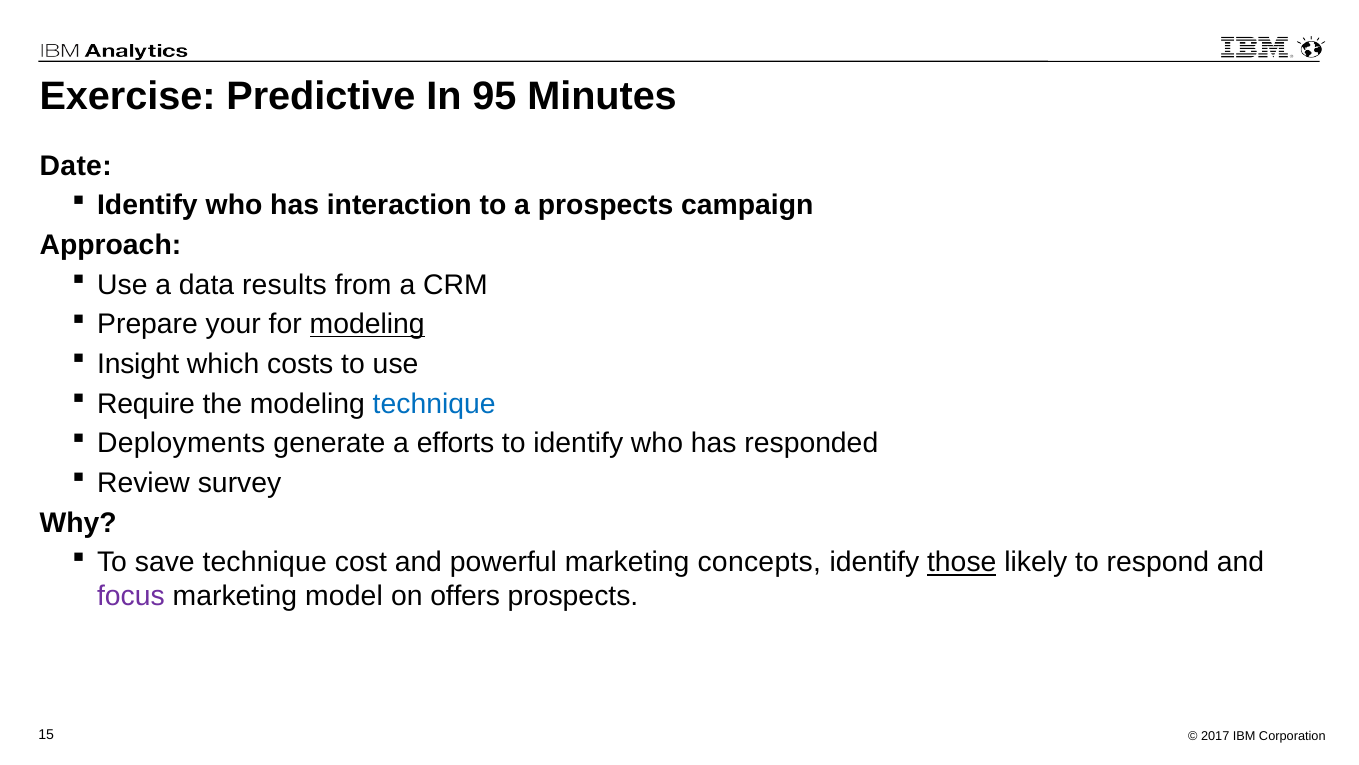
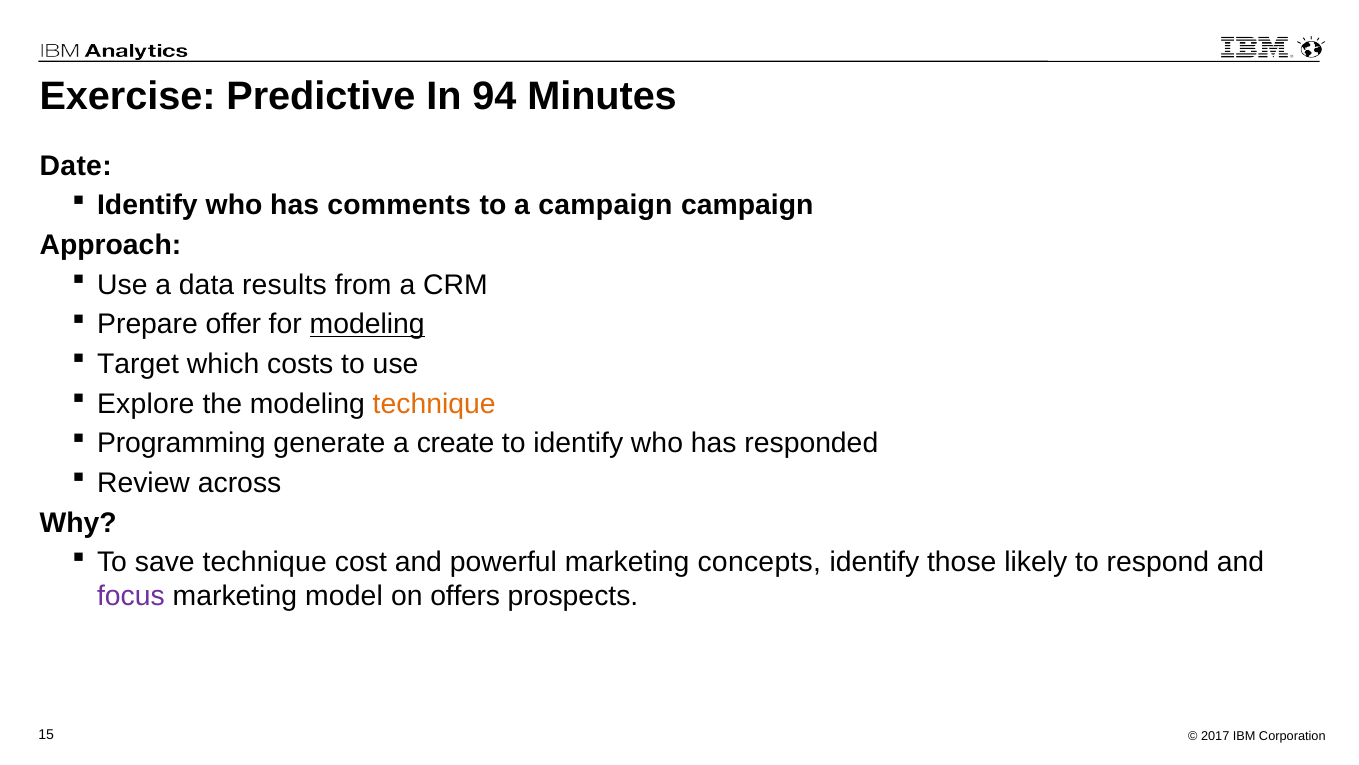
95: 95 -> 94
interaction: interaction -> comments
a prospects: prospects -> campaign
your: your -> offer
Insight: Insight -> Target
Require: Require -> Explore
technique at (434, 403) colour: blue -> orange
Deployments: Deployments -> Programming
efforts: efforts -> create
survey: survey -> across
those underline: present -> none
